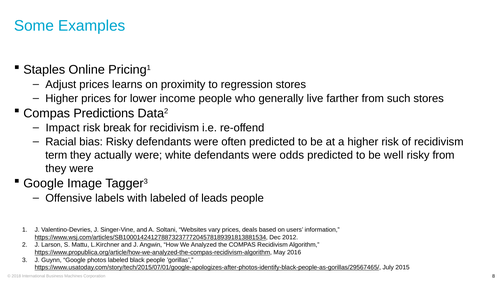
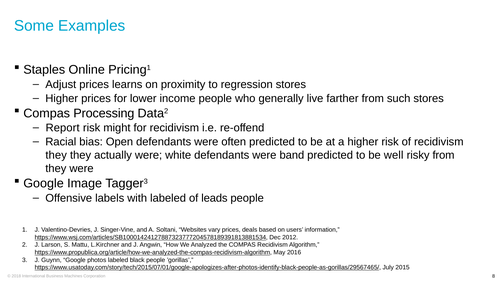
Predictions: Predictions -> Processing
Impact: Impact -> Report
break: break -> might
bias Risky: Risky -> Open
term at (56, 155): term -> they
odds: odds -> band
